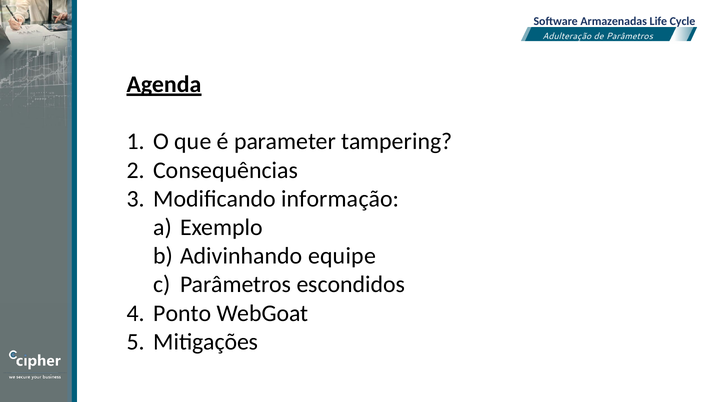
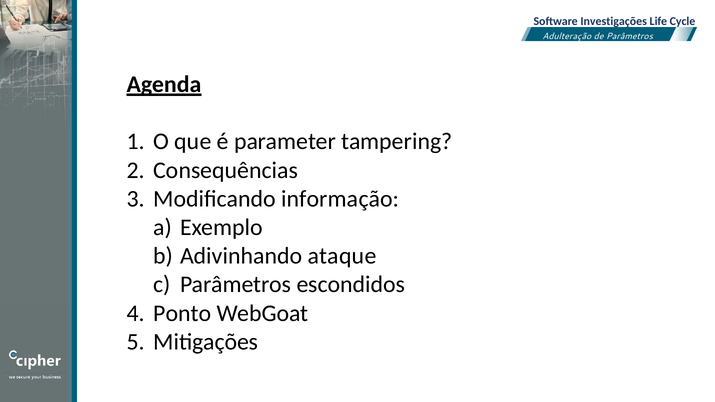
Armazenadas: Armazenadas -> Investigações
equipe: equipe -> ataque
